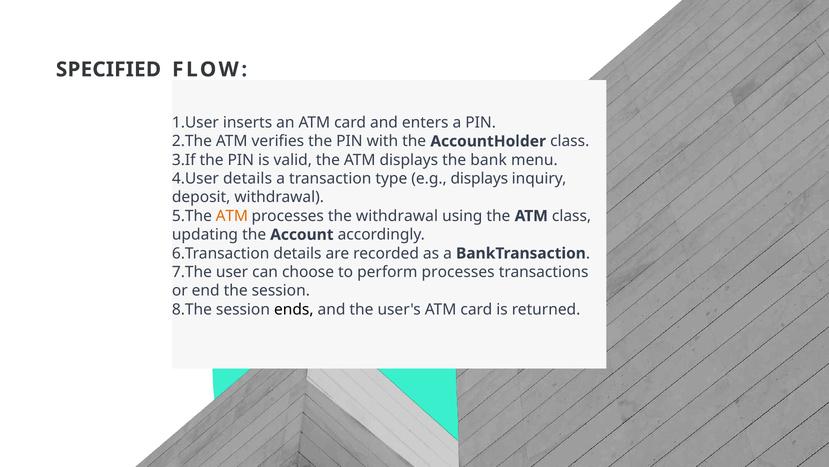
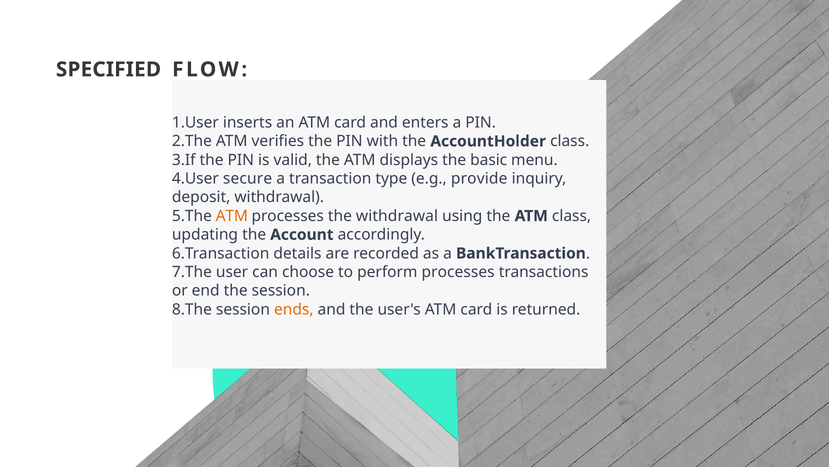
bank: bank -> basic
details at (248, 178): details -> secure
e.g displays: displays -> provide
ends colour: black -> orange
